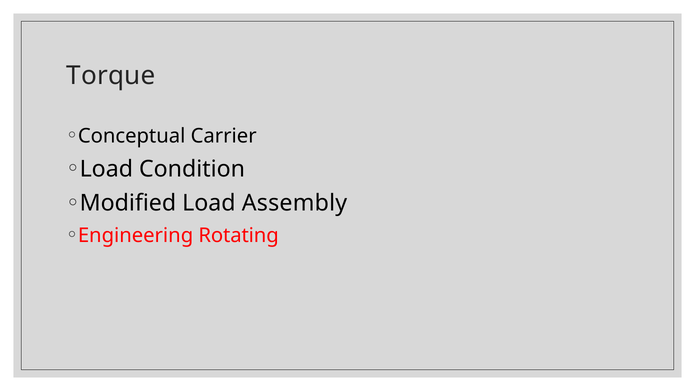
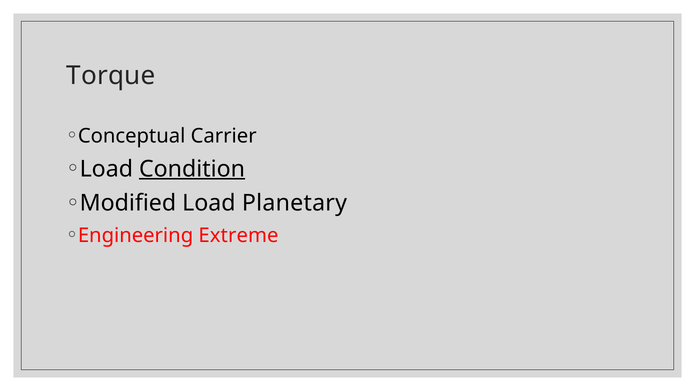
Condition underline: none -> present
Assembly: Assembly -> Planetary
Rotating: Rotating -> Extreme
